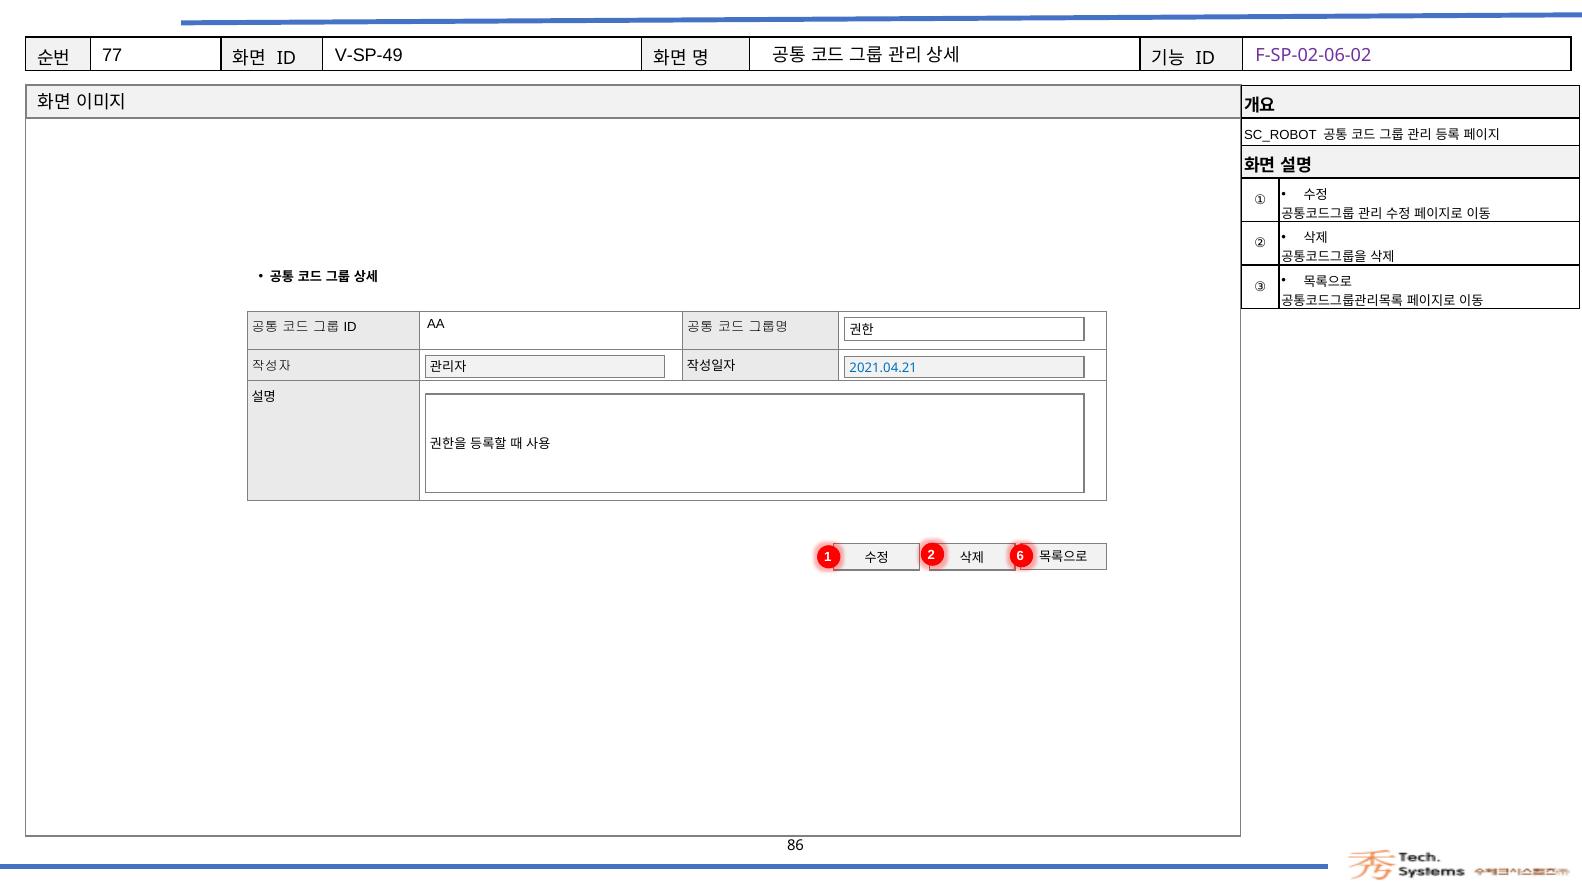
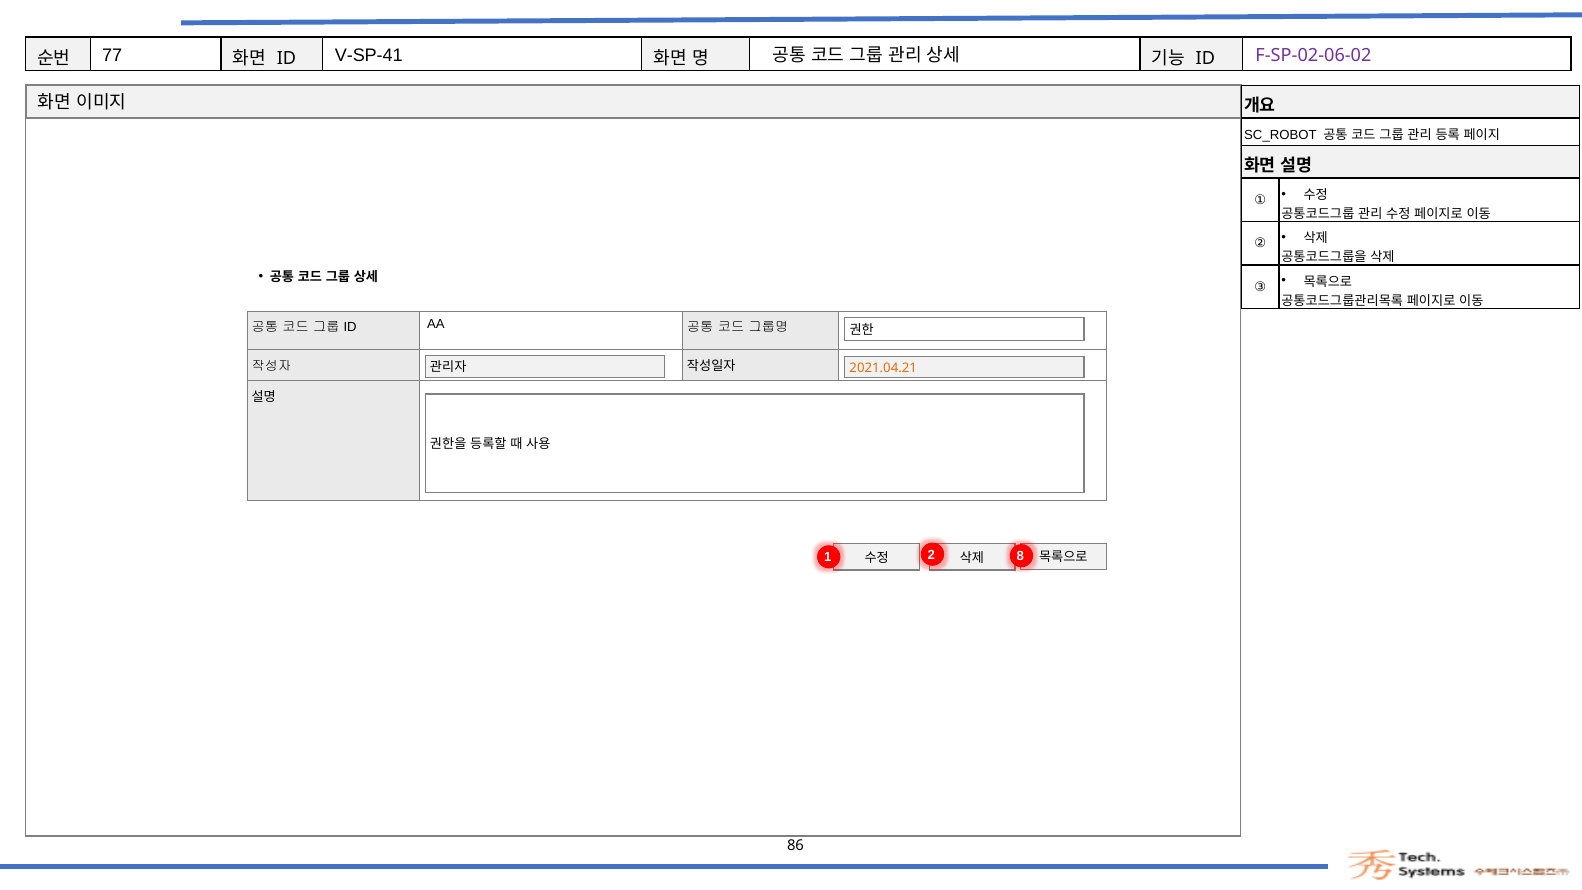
V-SP-49: V-SP-49 -> V-SP-41
2021.04.21 colour: blue -> orange
6: 6 -> 8
